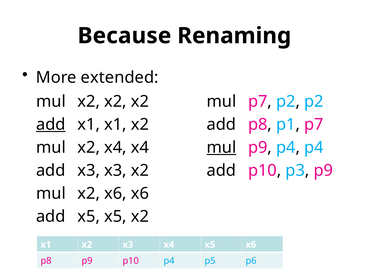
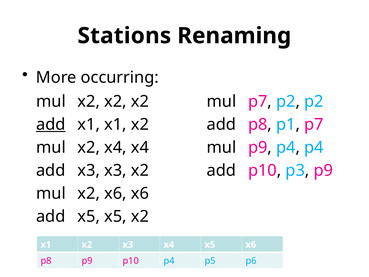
Because: Because -> Stations
extended: extended -> occurring
mul at (221, 147) underline: present -> none
